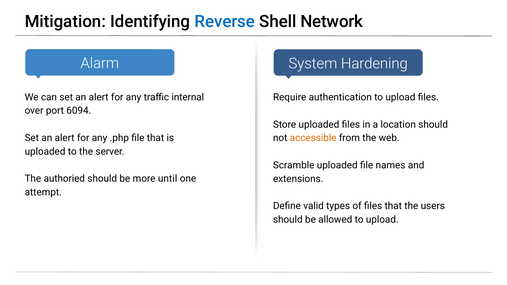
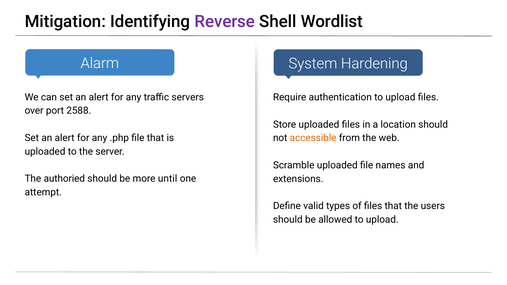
Reverse colour: blue -> purple
Network: Network -> Wordlist
internal: internal -> servers
6094: 6094 -> 2588
